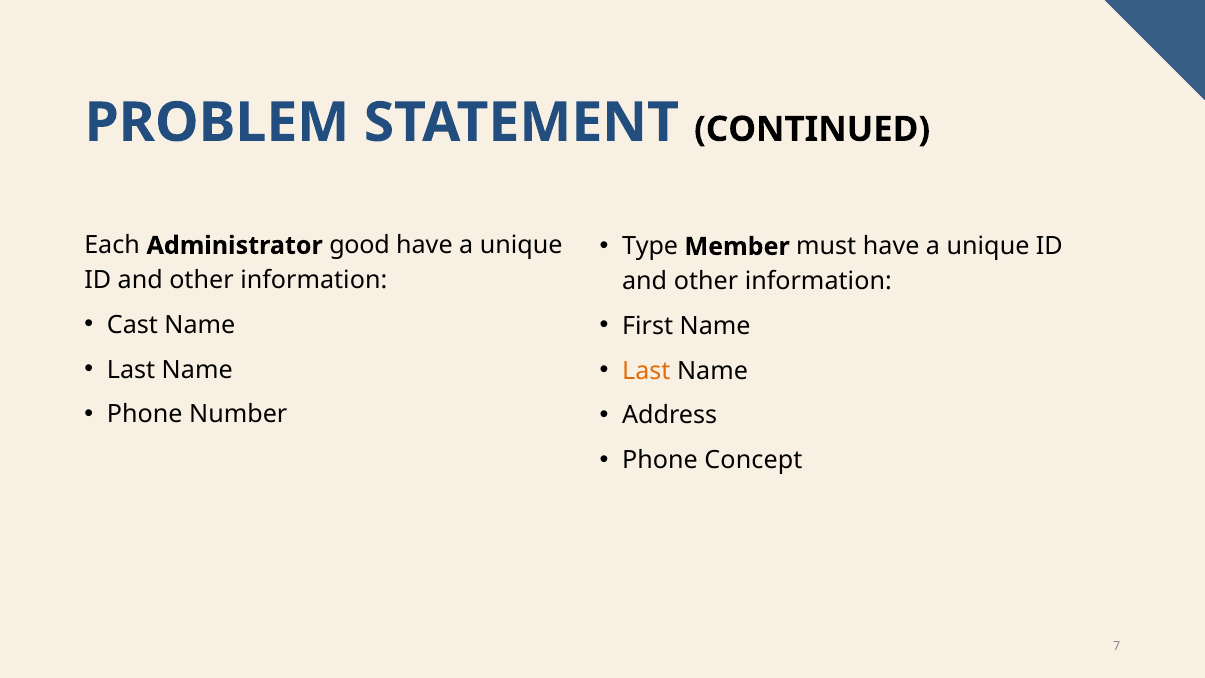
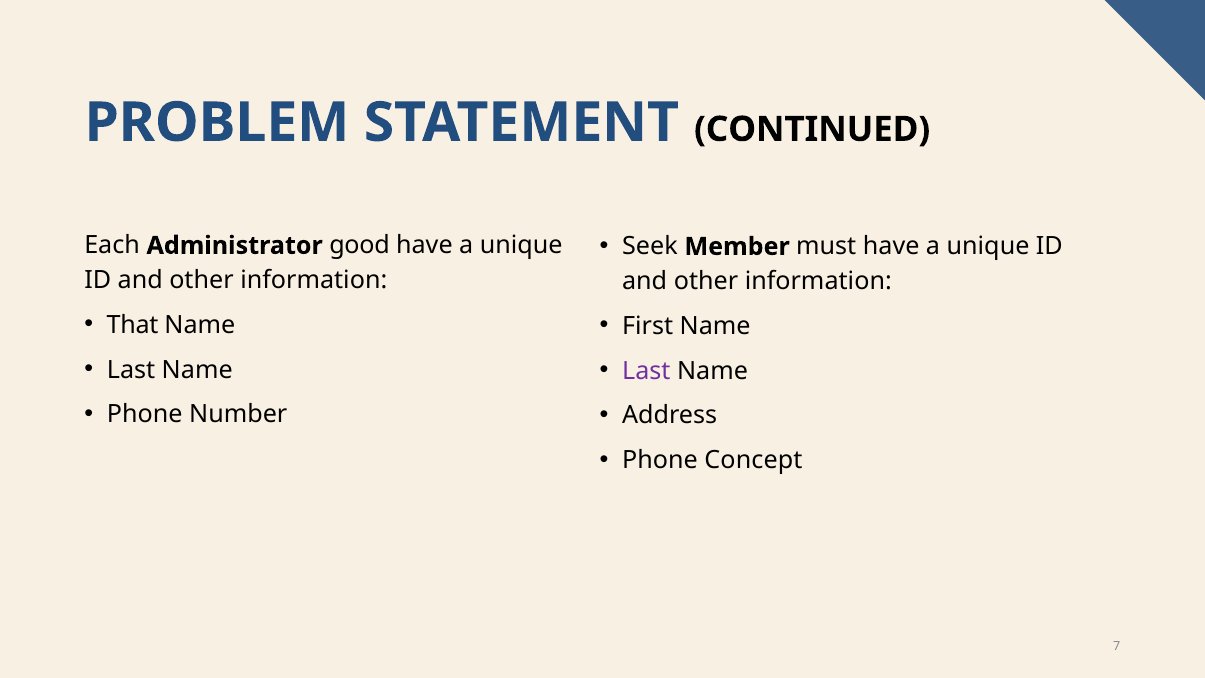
Type: Type -> Seek
Cast: Cast -> That
Last at (646, 371) colour: orange -> purple
